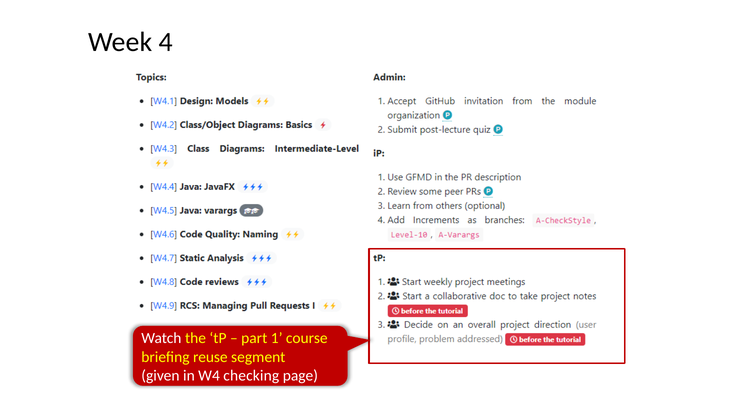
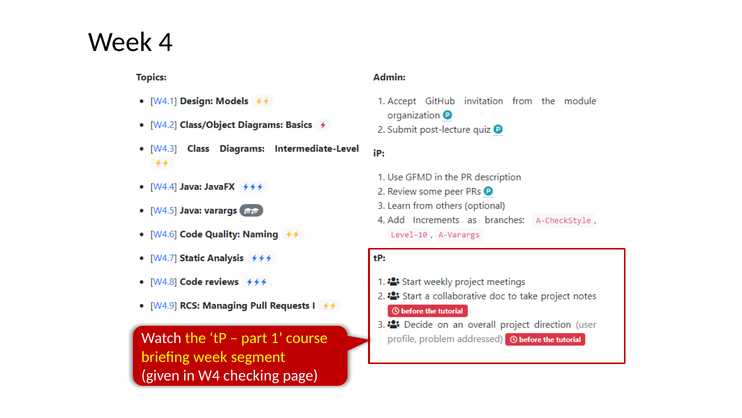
briefing reuse: reuse -> week
